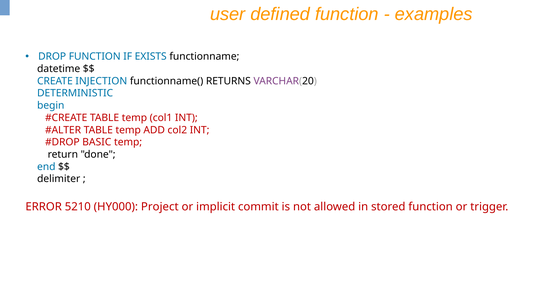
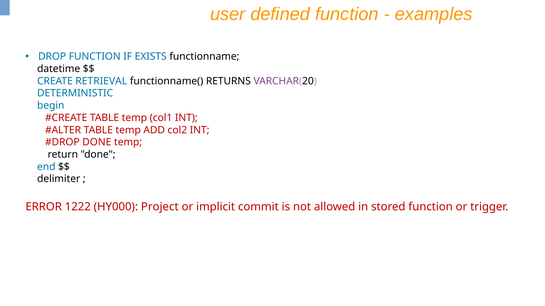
INJECTION: INJECTION -> RETRIEVAL
BASIC at (97, 142): BASIC -> DONE
5210: 5210 -> 1222
